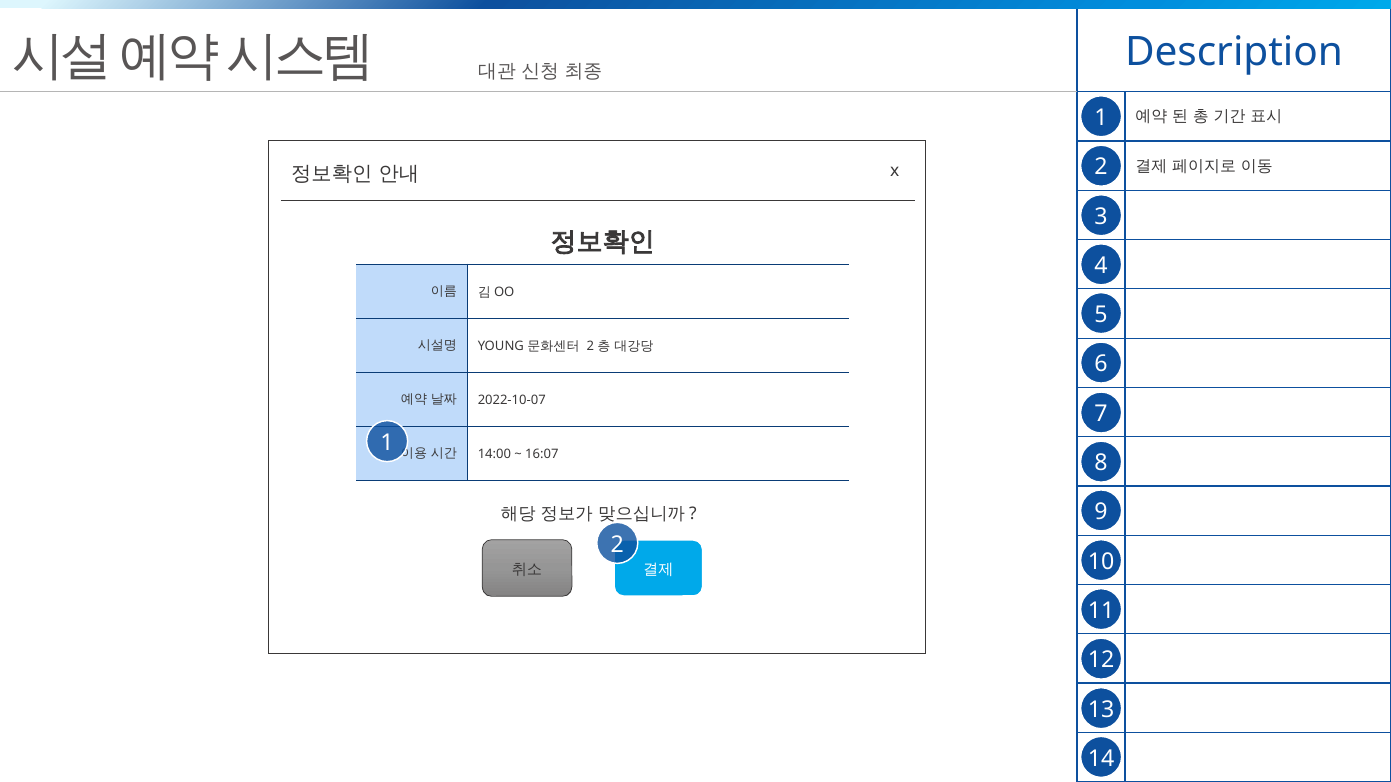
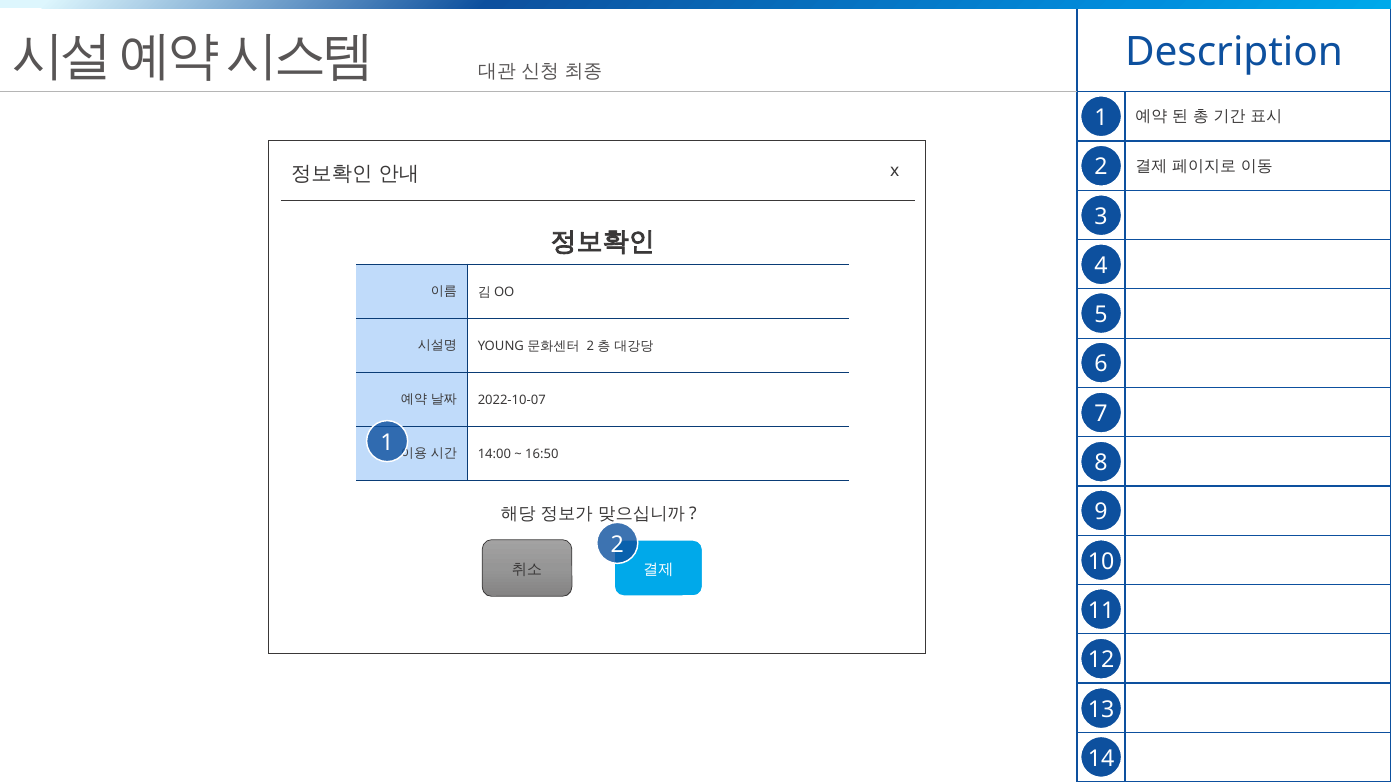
16:07: 16:07 -> 16:50
